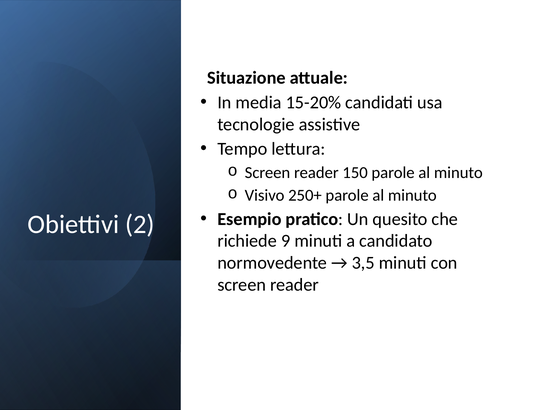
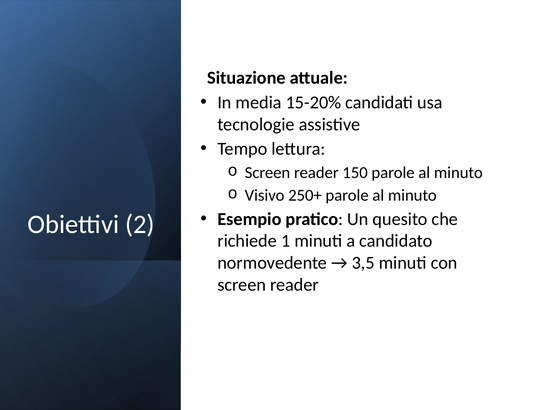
9: 9 -> 1
